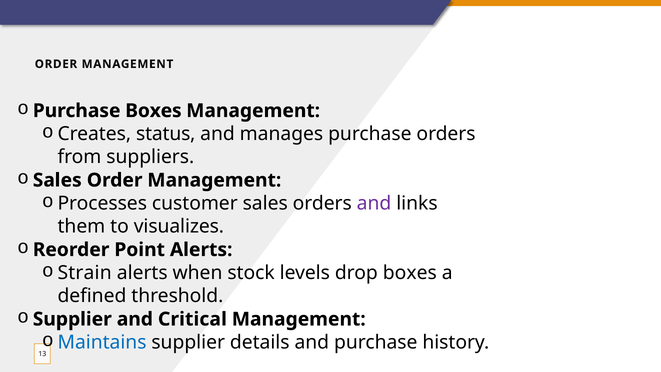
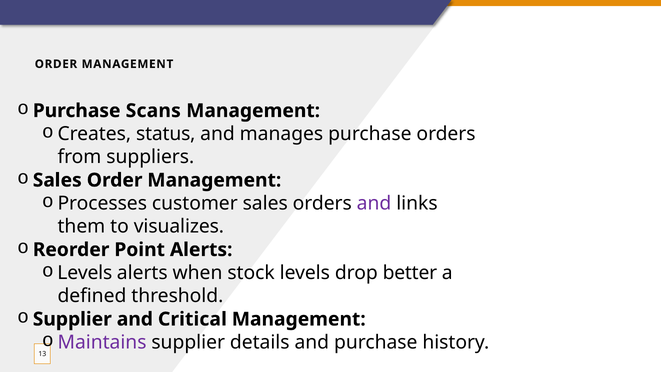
Purchase Boxes: Boxes -> Scans
Strain at (85, 273): Strain -> Levels
drop boxes: boxes -> better
Maintains colour: blue -> purple
